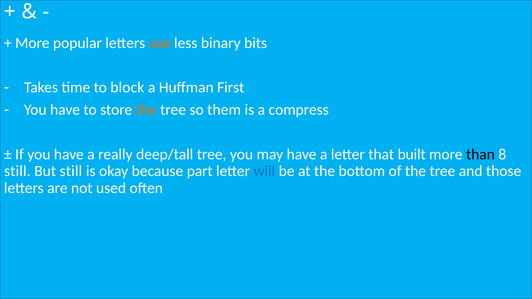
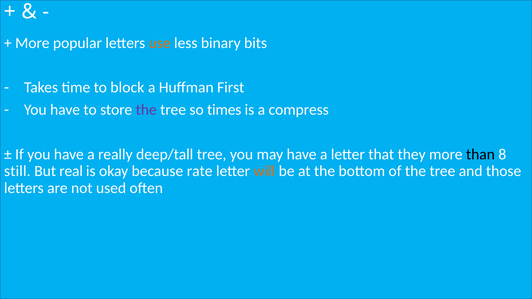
the at (146, 110) colour: orange -> purple
them: them -> times
built: built -> they
But still: still -> real
part: part -> rate
will colour: blue -> orange
